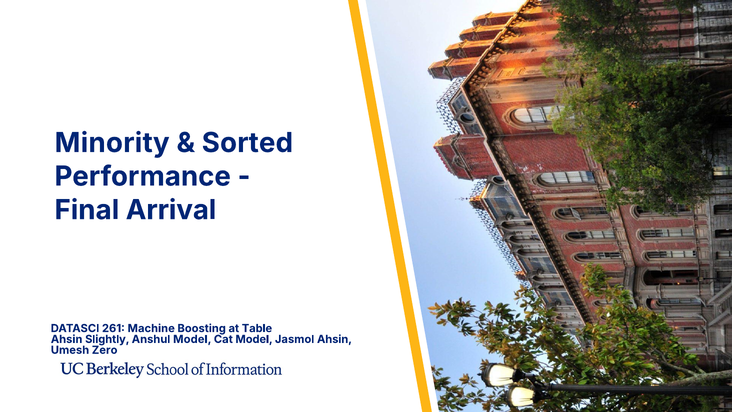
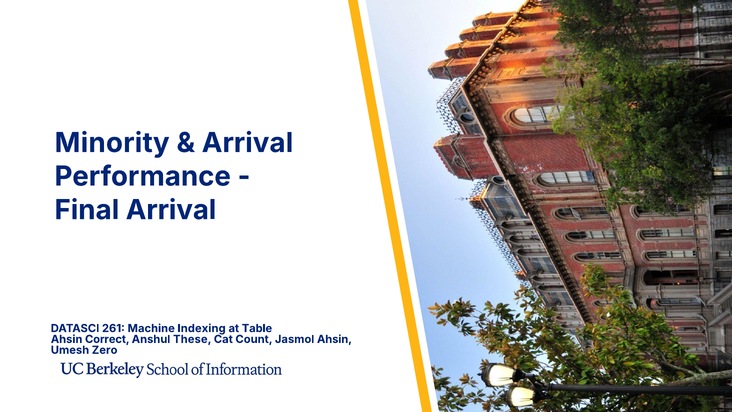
Sorted at (247, 143): Sorted -> Arrival
Boosting: Boosting -> Indexing
Slightly: Slightly -> Correct
Anshul Model: Model -> These
Cat Model: Model -> Count
